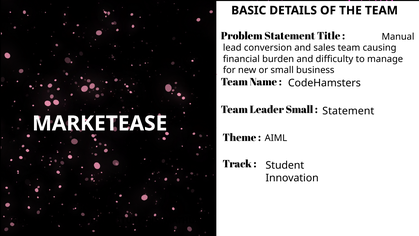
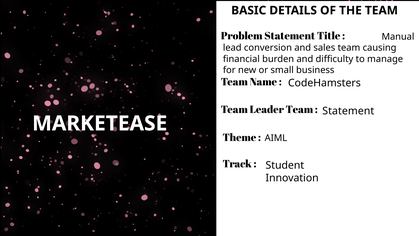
Leader Small: Small -> Team
